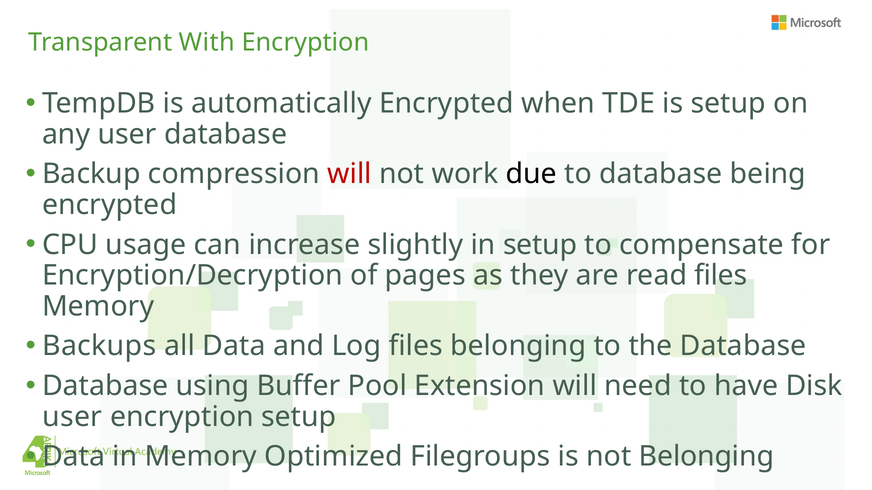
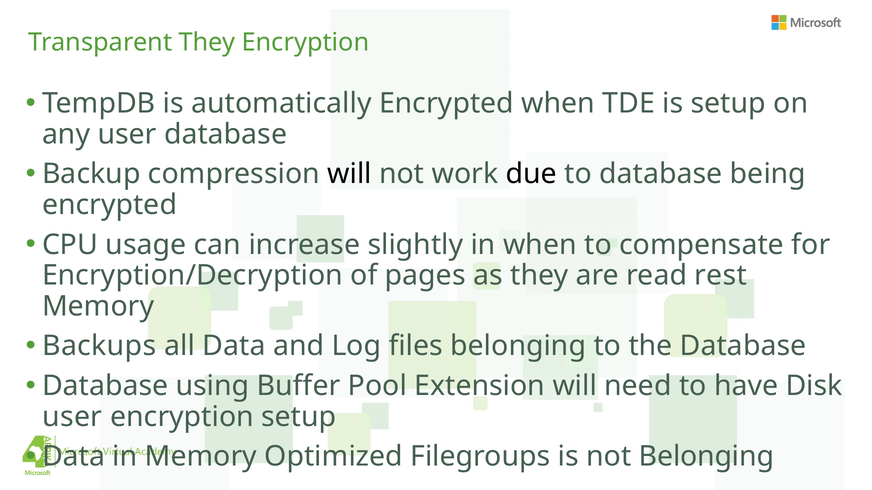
Transparent With: With -> They
will at (350, 174) colour: red -> black
in setup: setup -> when
read files: files -> rest
